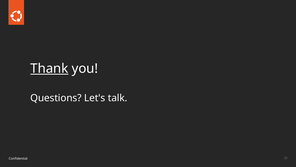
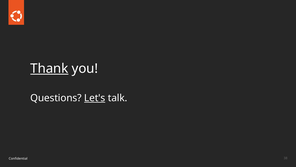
Let's underline: none -> present
